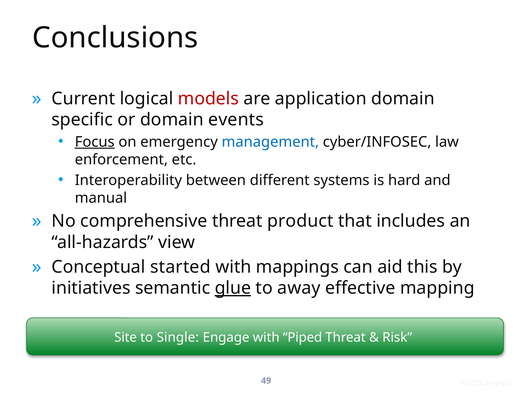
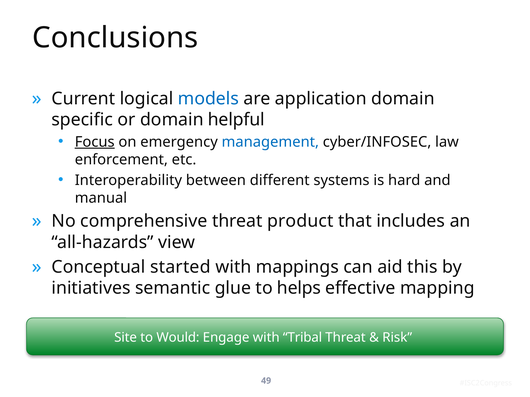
models colour: red -> blue
events: events -> helpful
glue underline: present -> none
away: away -> helps
Single: Single -> Would
Piped: Piped -> Tribal
